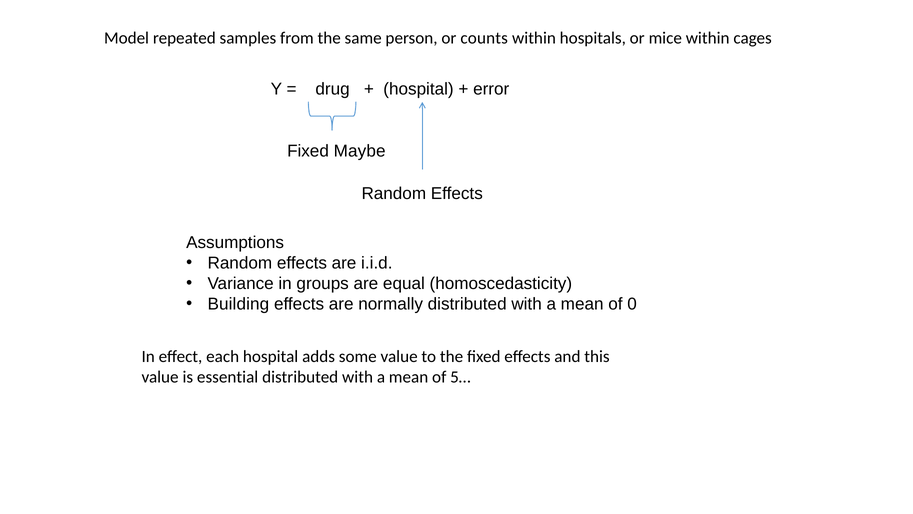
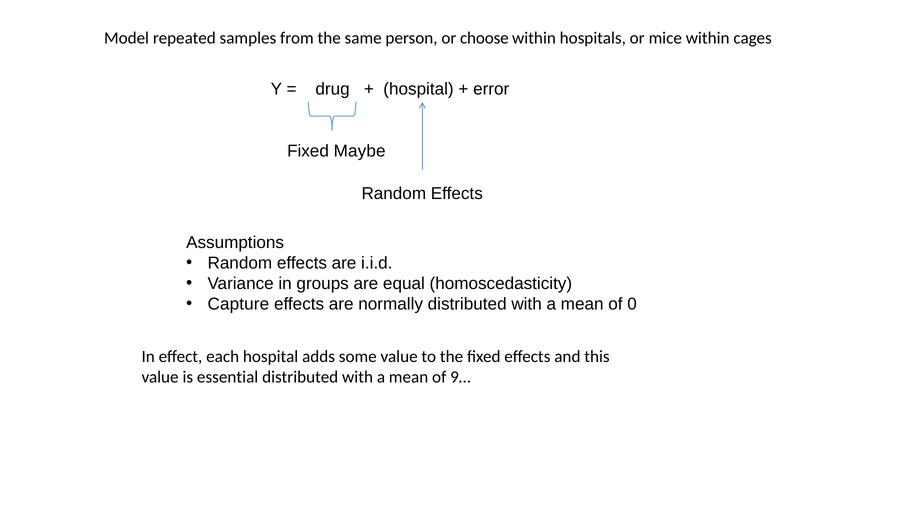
counts: counts -> choose
Building: Building -> Capture
5…: 5… -> 9…
